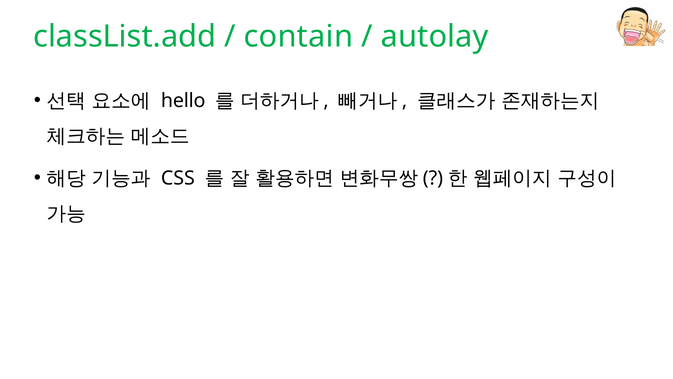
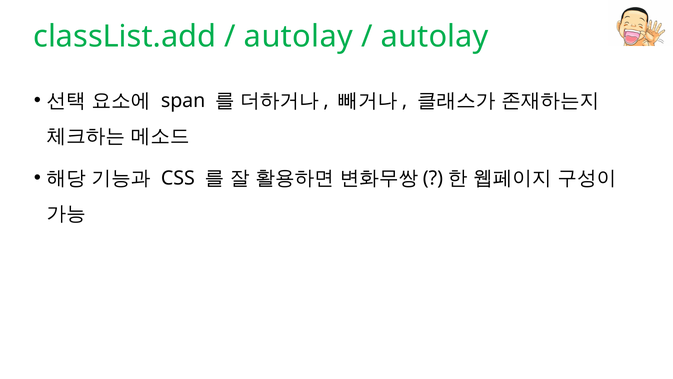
contain at (298, 37): contain -> autolay
hello: hello -> span
